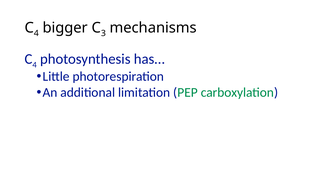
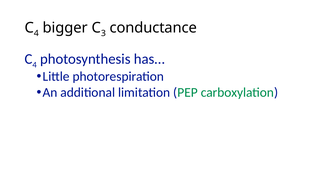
mechanisms: mechanisms -> conductance
